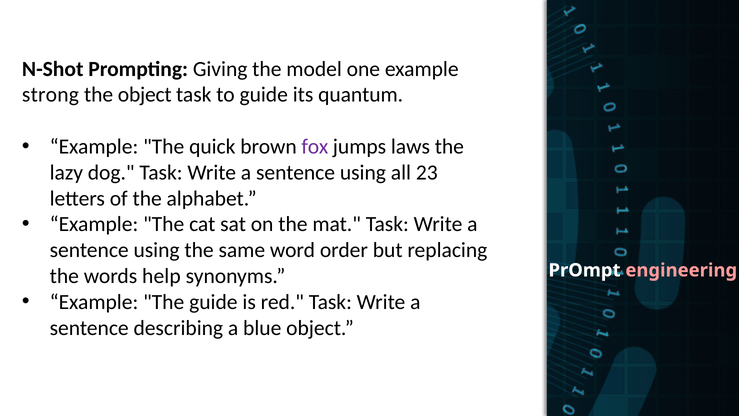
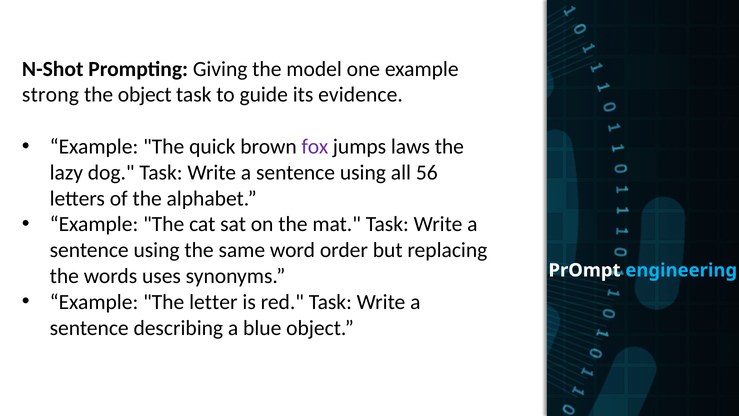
quantum: quantum -> evidence
23: 23 -> 56
engineering colour: pink -> light blue
help: help -> uses
The guide: guide -> letter
